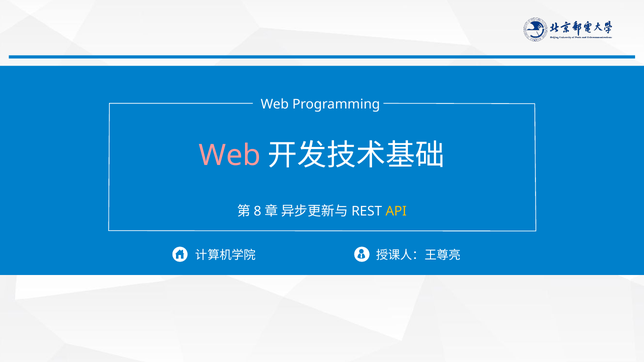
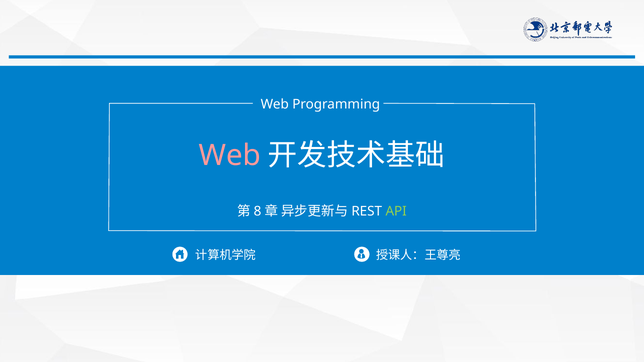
API colour: yellow -> light green
